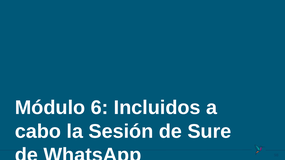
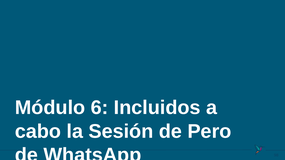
Sure: Sure -> Pero
